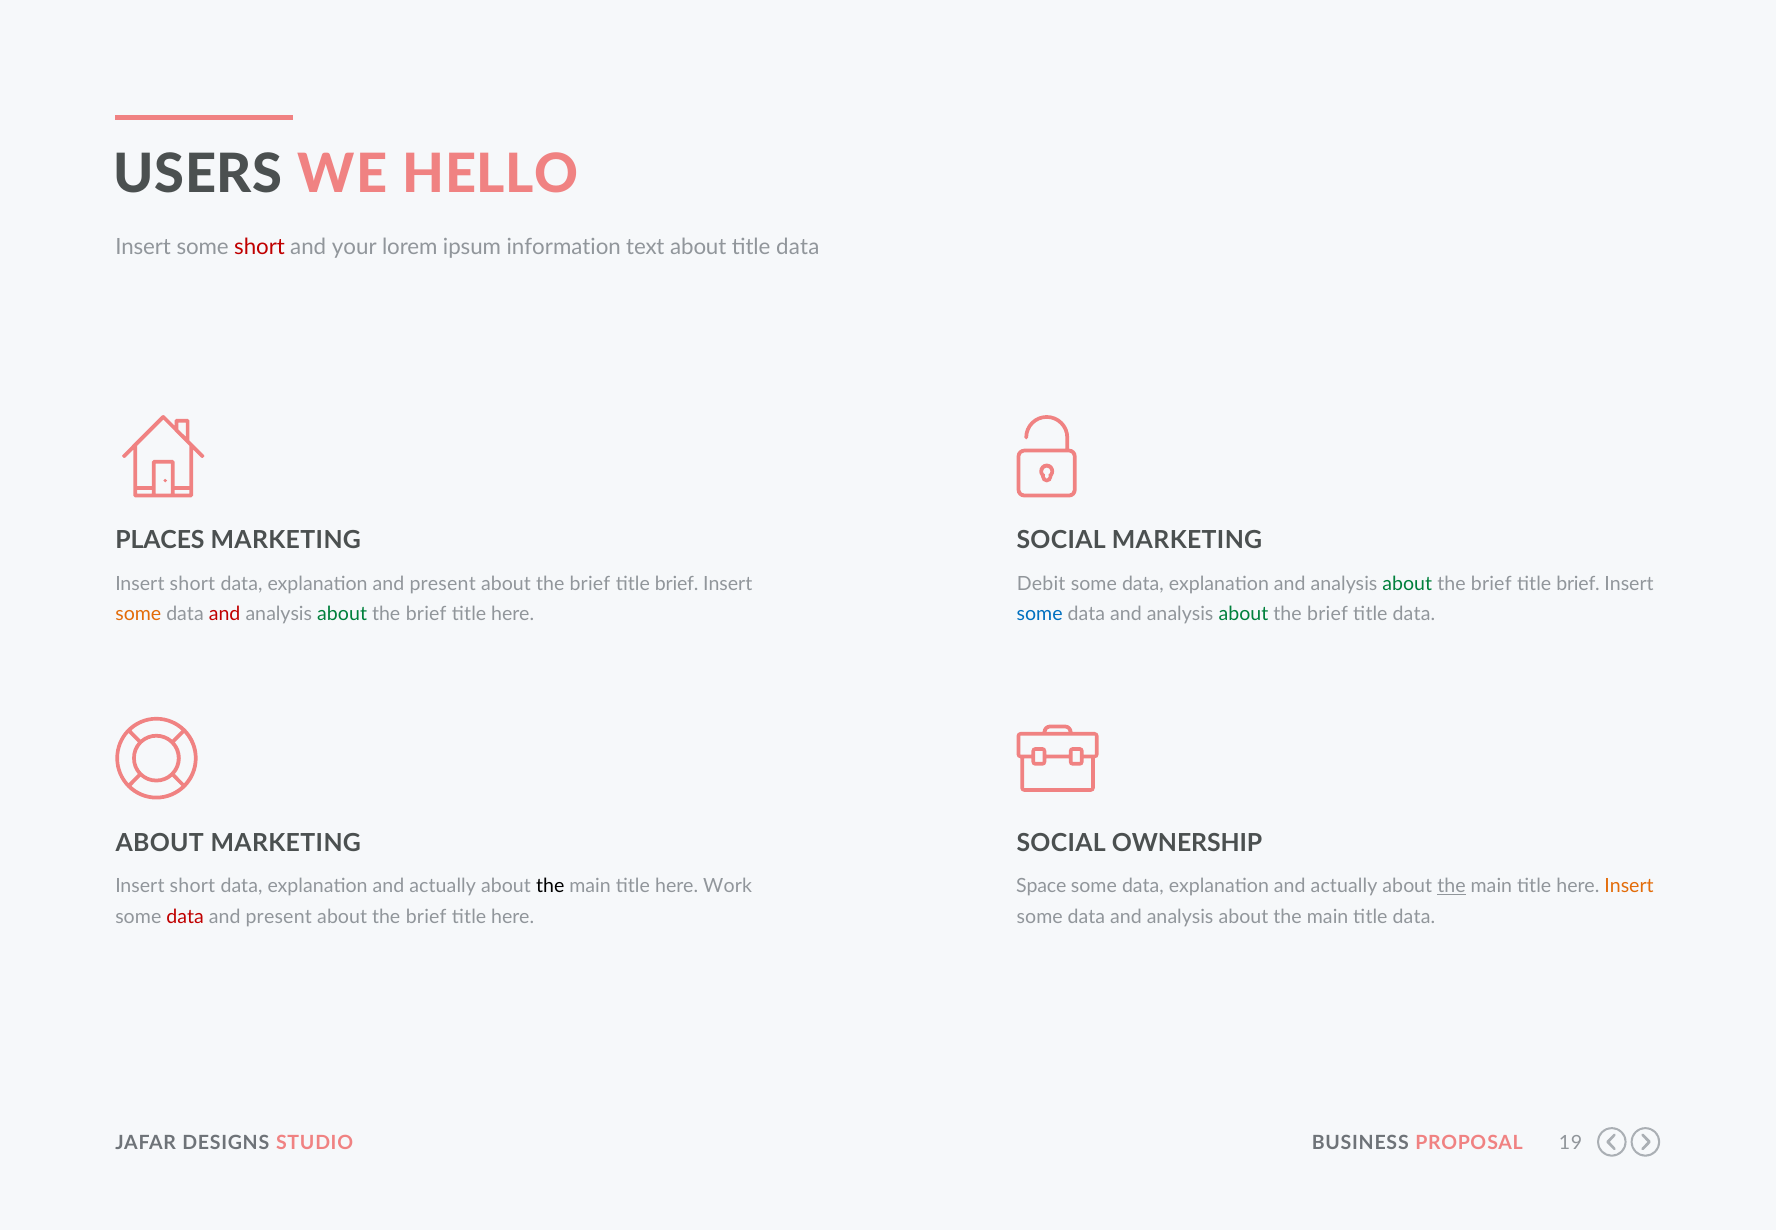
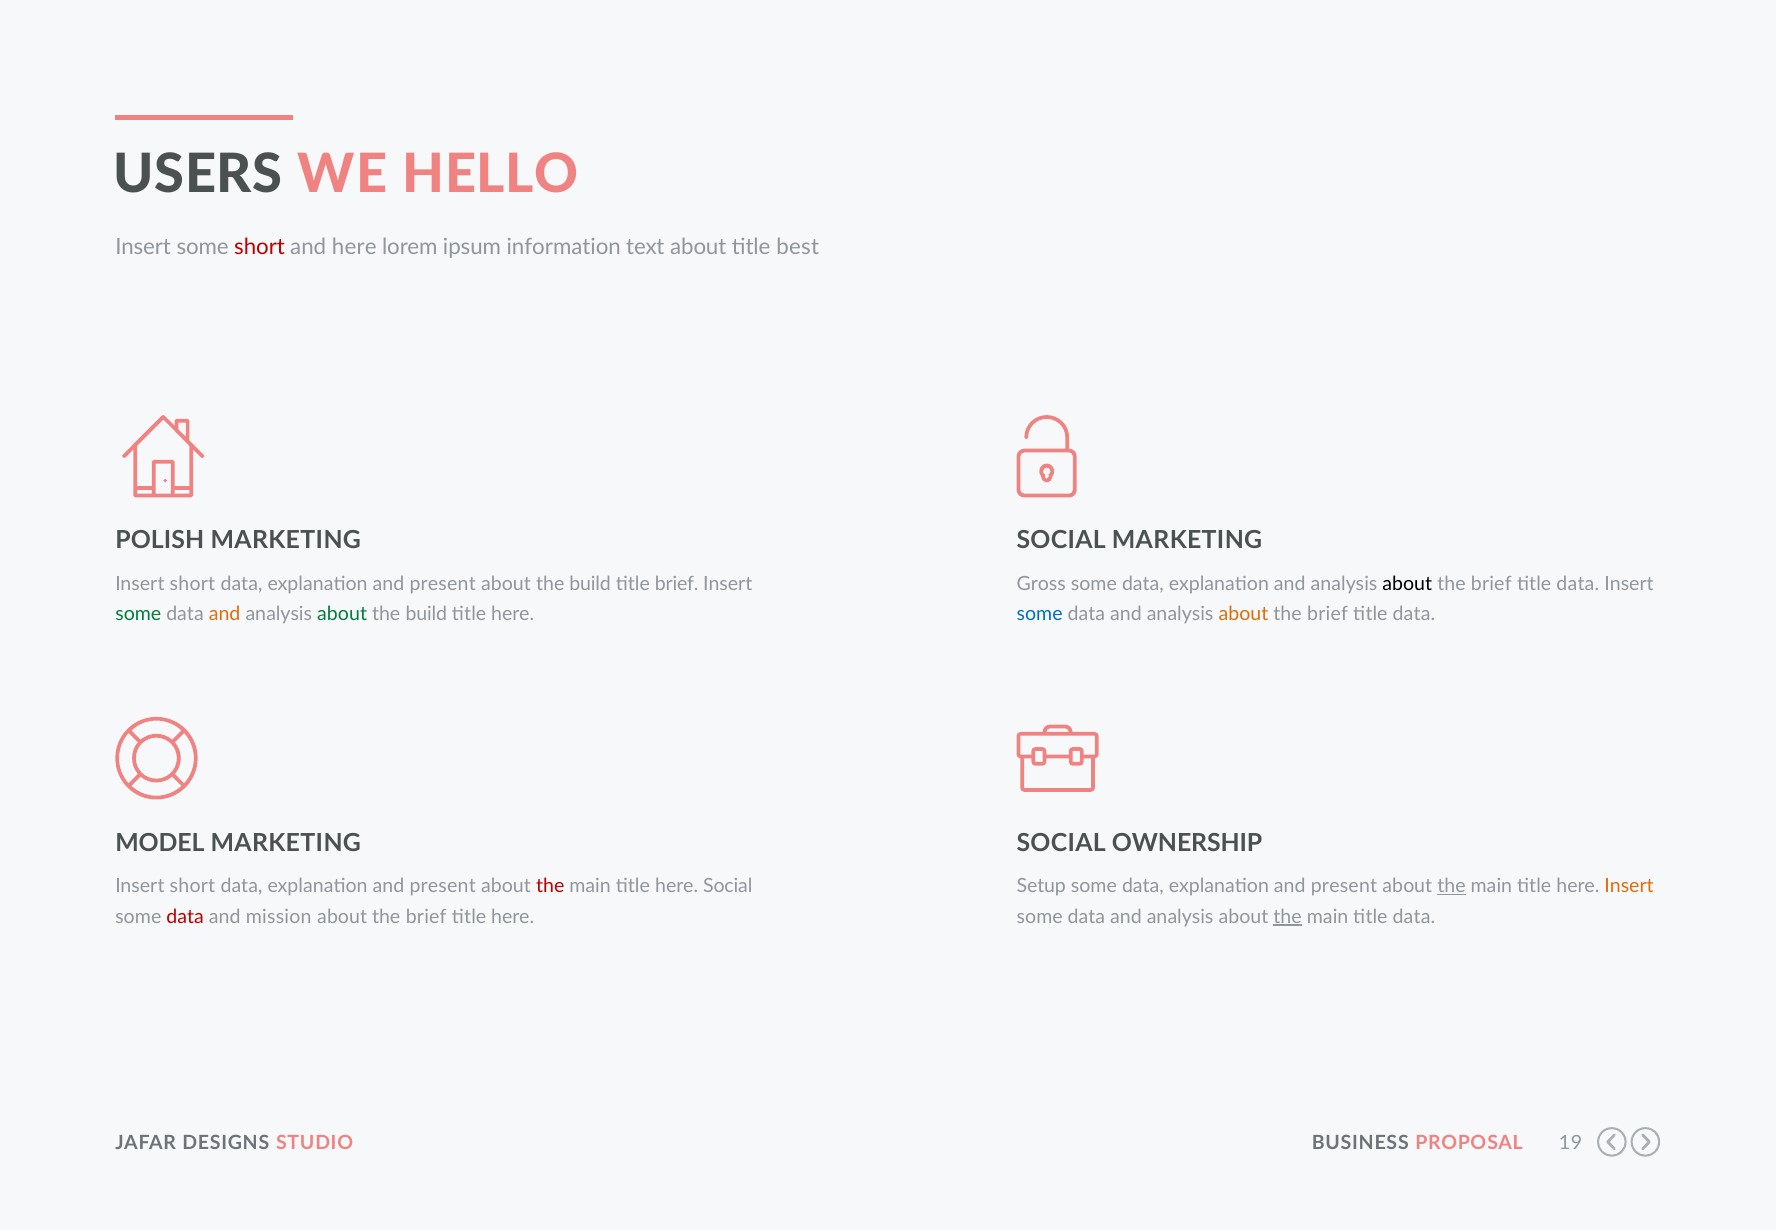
and your: your -> here
about title data: data -> best
PLACES: PLACES -> POLISH
brief at (590, 583): brief -> build
Debit: Debit -> Gross
about at (1407, 583) colour: green -> black
brief at (1578, 583): brief -> data
some at (138, 614) colour: orange -> green
and at (225, 614) colour: red -> orange
brief at (426, 614): brief -> build
about at (1243, 614) colour: green -> orange
ABOUT at (160, 843): ABOUT -> MODEL
actually at (443, 886): actually -> present
the at (550, 886) colour: black -> red
here Work: Work -> Social
Space: Space -> Setup
actually at (1344, 886): actually -> present
present at (279, 916): present -> mission
the at (1287, 916) underline: none -> present
